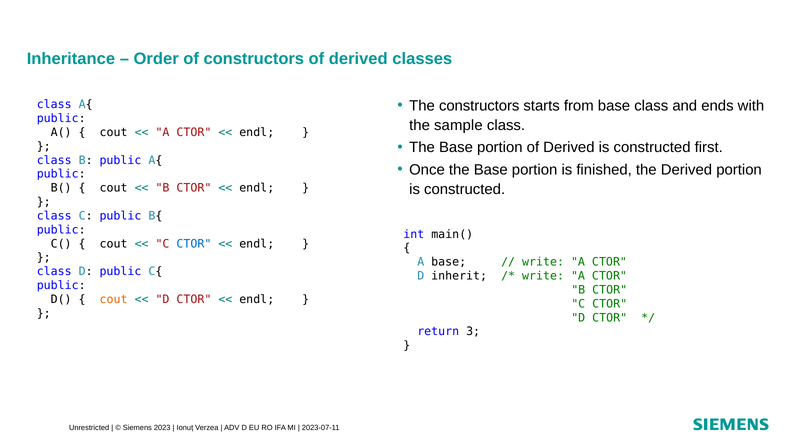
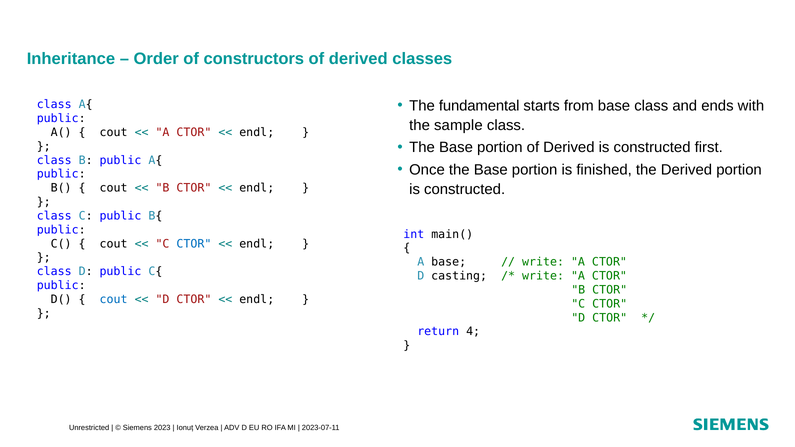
The constructors: constructors -> fundamental
inherit: inherit -> casting
cout at (114, 300) colour: orange -> blue
3: 3 -> 4
